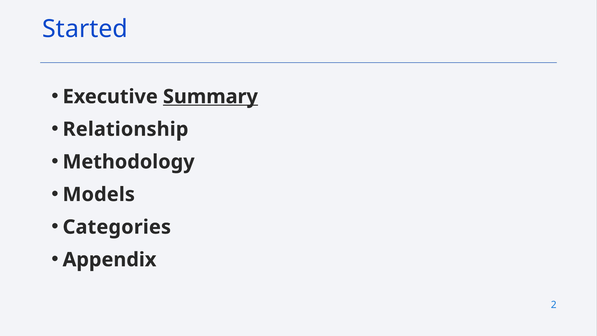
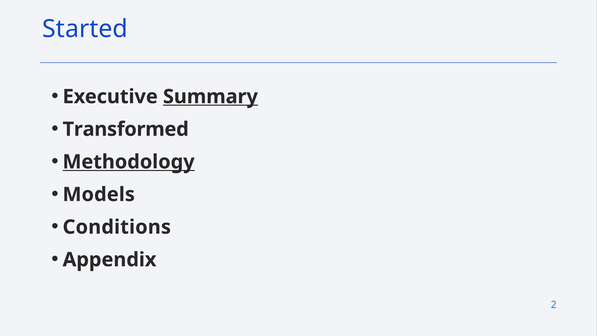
Relationship: Relationship -> Transformed
Methodology underline: none -> present
Categories: Categories -> Conditions
